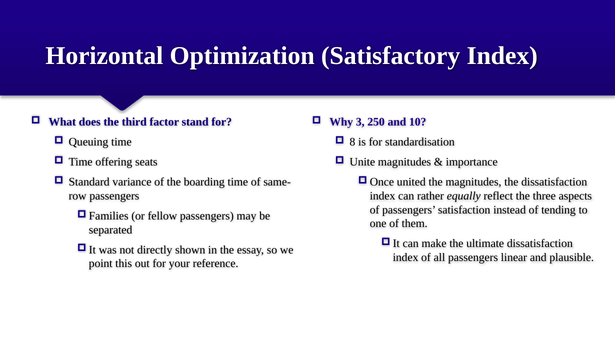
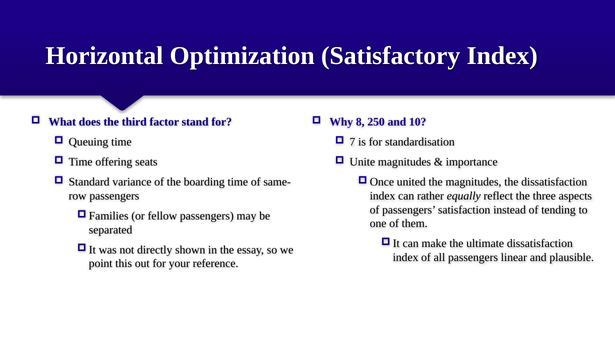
3: 3 -> 8
8: 8 -> 7
